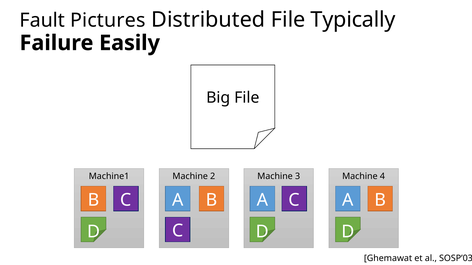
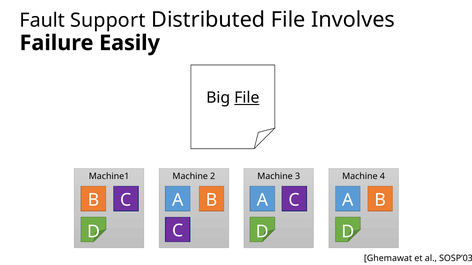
Pictures: Pictures -> Support
Typically: Typically -> Involves
File at (247, 98) underline: none -> present
